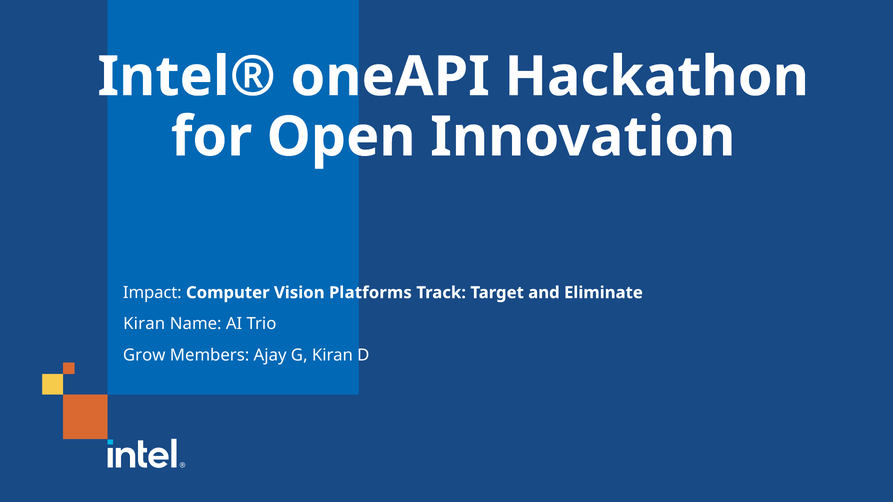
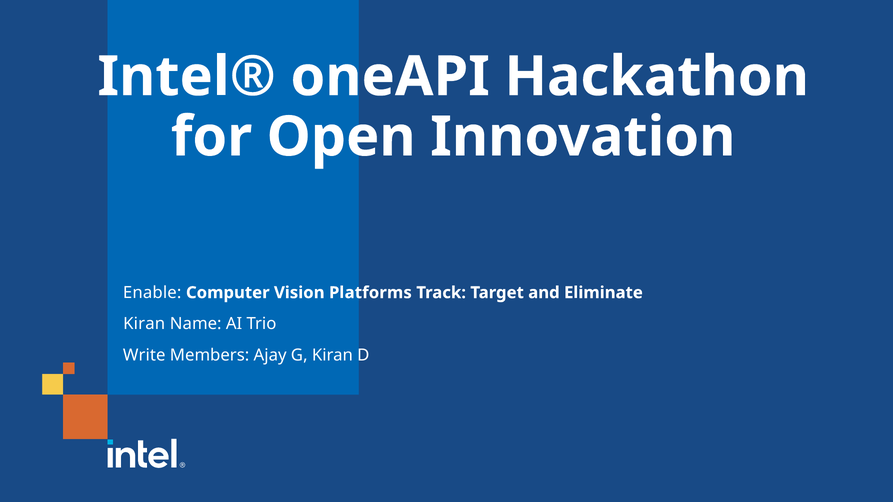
Impact: Impact -> Enable
Grow: Grow -> Write
